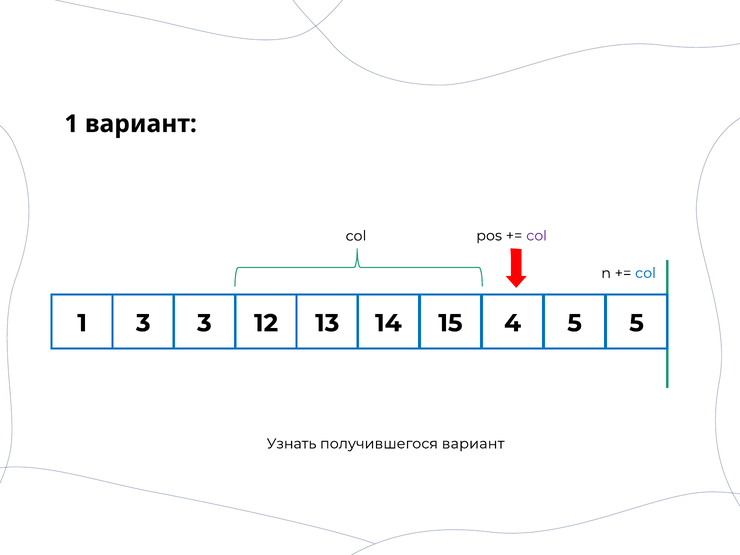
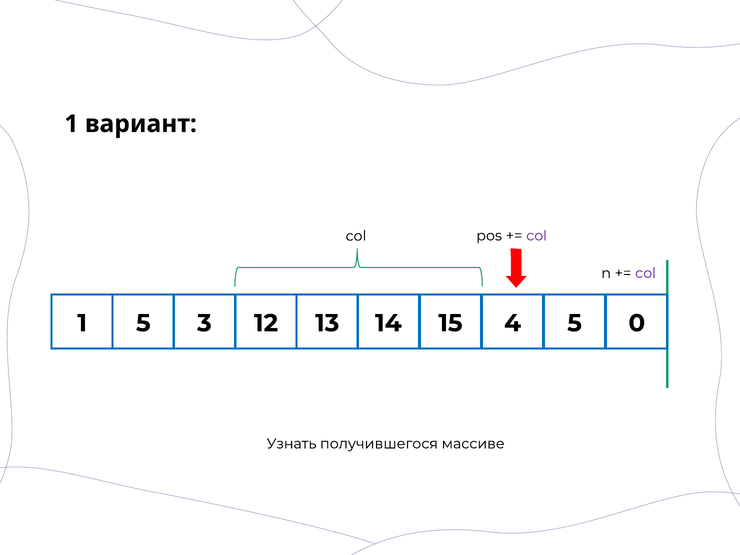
col at (646, 273) colour: blue -> purple
1 3: 3 -> 5
5 5: 5 -> 0
получившегося вариант: вариант -> массиве
